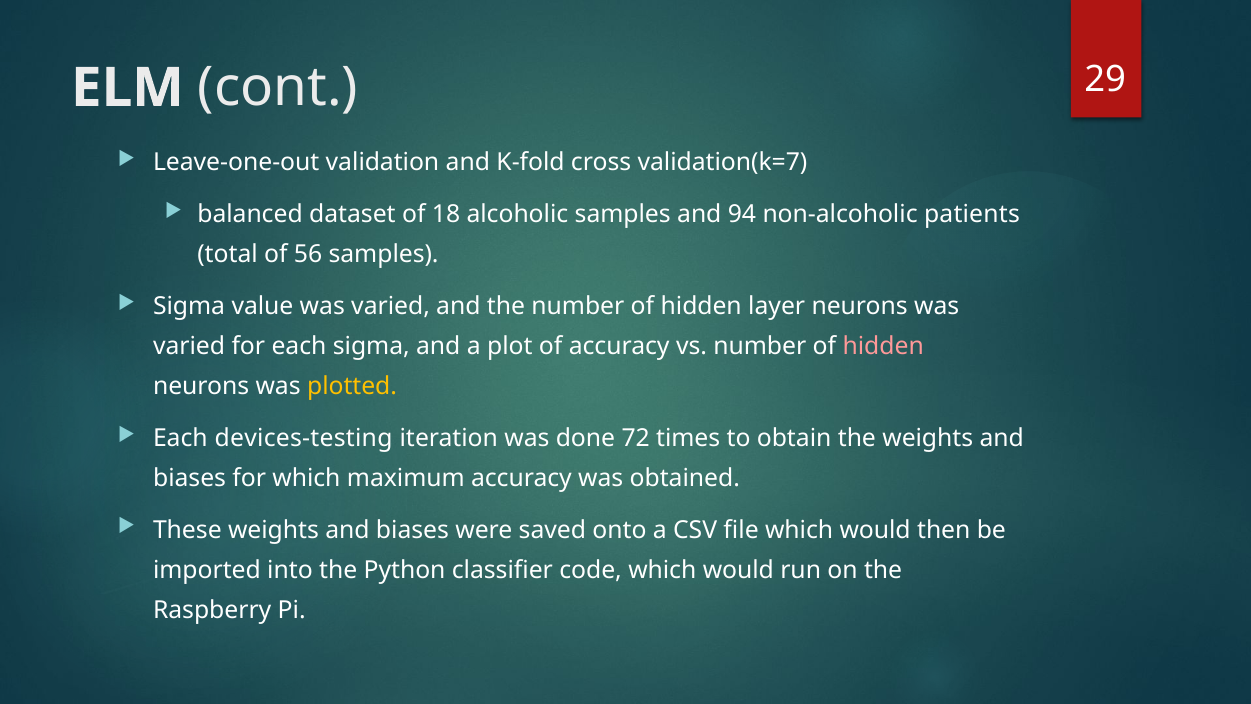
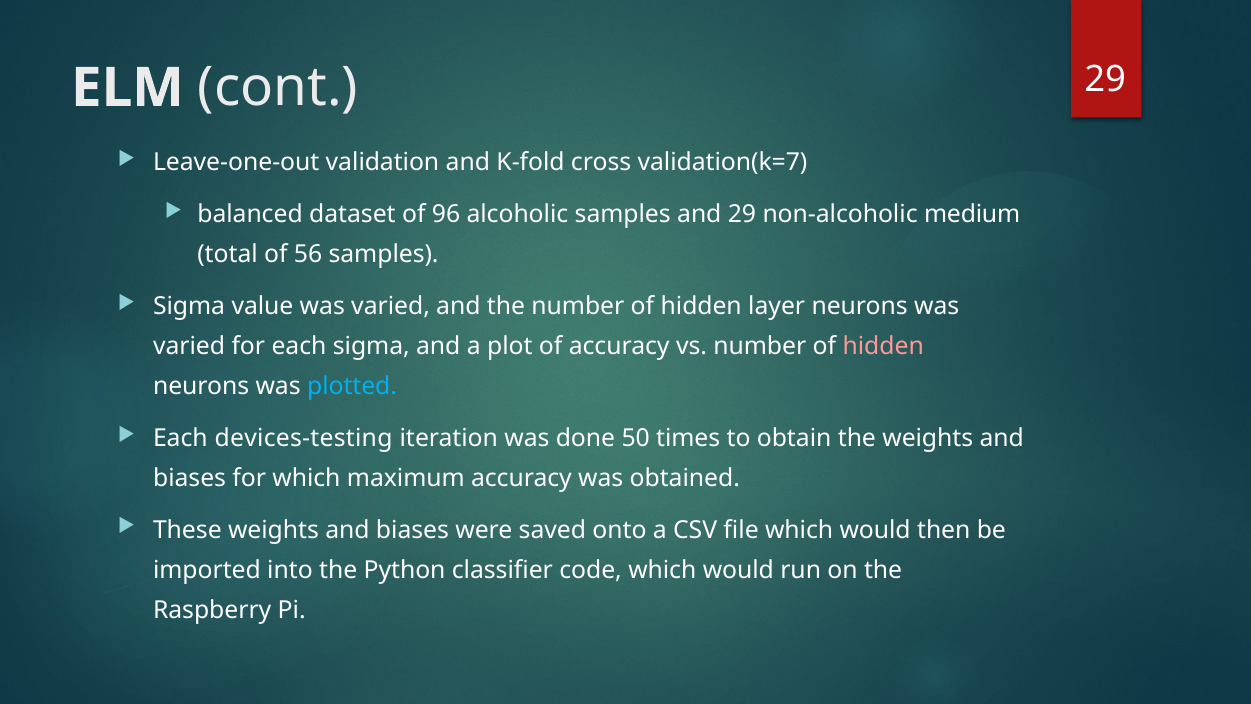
18: 18 -> 96
and 94: 94 -> 29
patients: patients -> medium
plotted colour: yellow -> light blue
72: 72 -> 50
